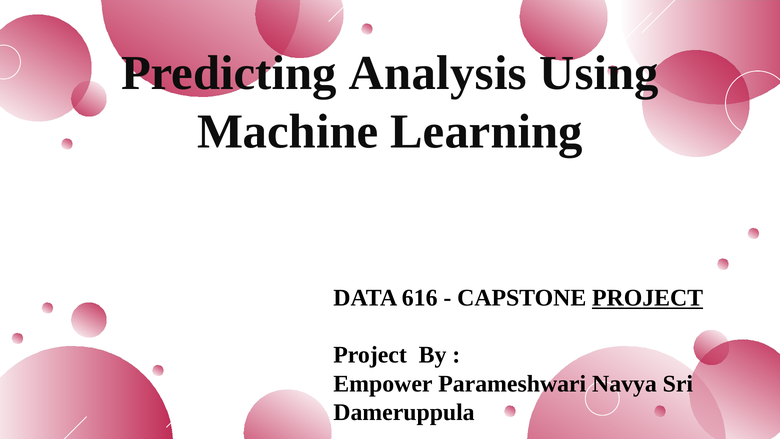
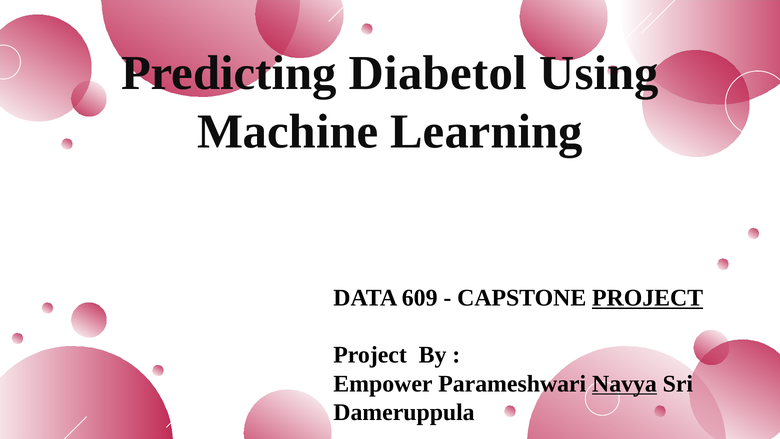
Analysis: Analysis -> Diabetol
616: 616 -> 609
Navya underline: none -> present
